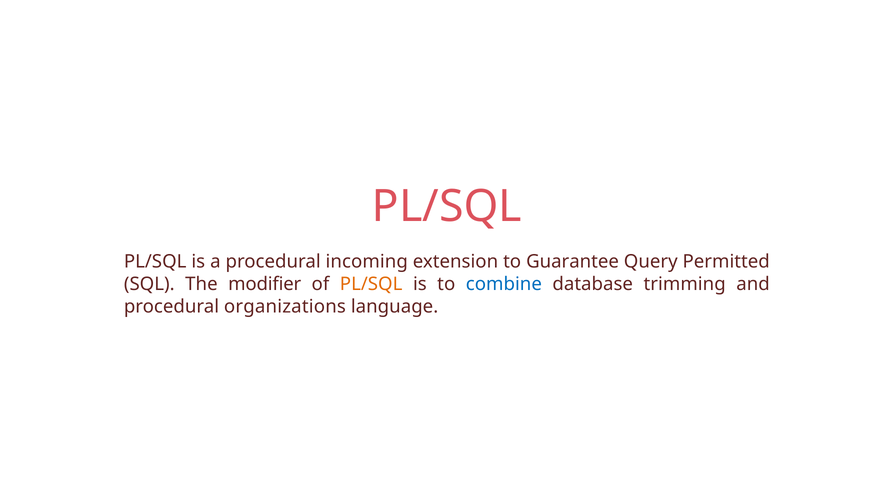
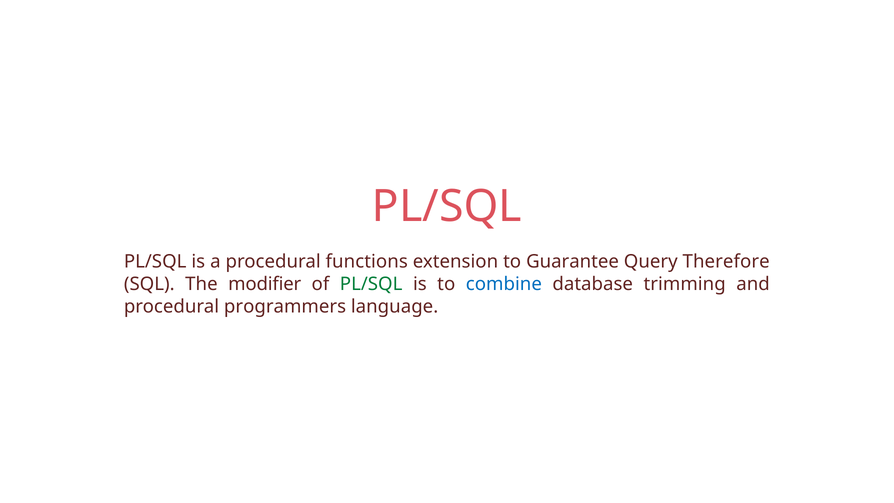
incoming: incoming -> functions
Permitted: Permitted -> Therefore
PL/SQL at (371, 284) colour: orange -> green
organizations: organizations -> programmers
